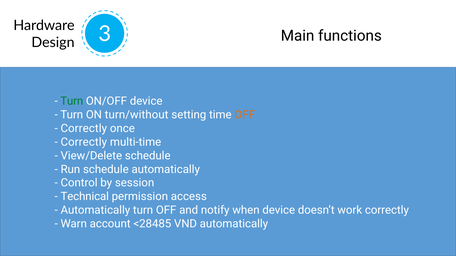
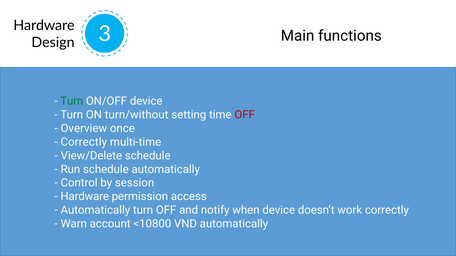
OFF at (245, 115) colour: orange -> red
Correctly at (84, 129): Correctly -> Overview
Technical at (85, 197): Technical -> Hardware
<28485: <28485 -> <10800
